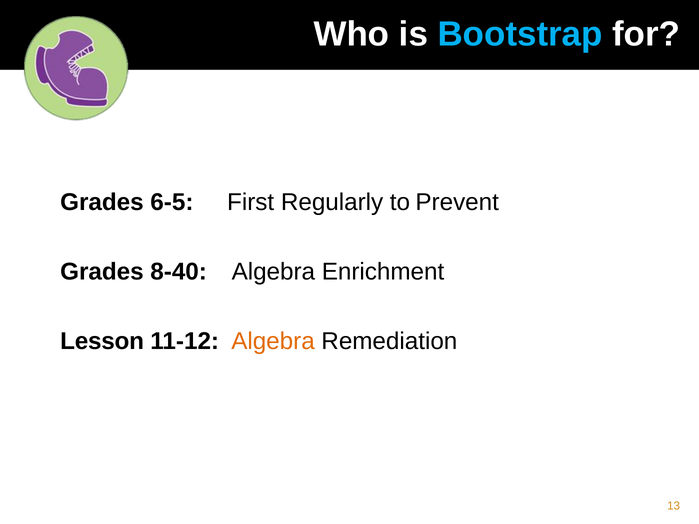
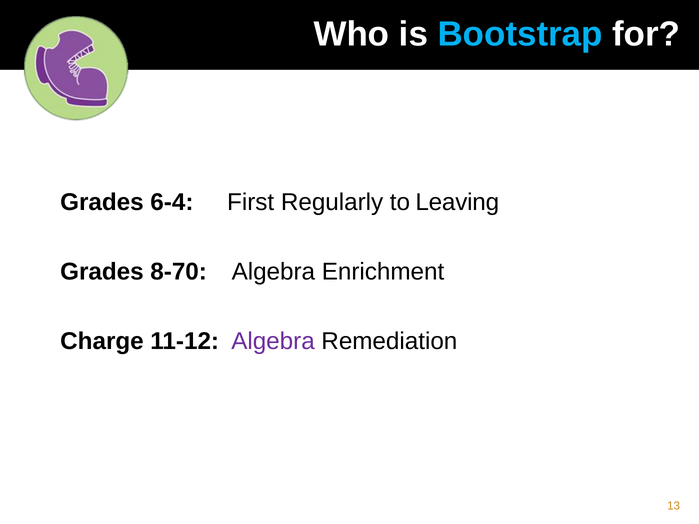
6-5: 6-5 -> 6-4
Prevent: Prevent -> Leaving
8-40: 8-40 -> 8-70
Lesson: Lesson -> Charge
Algebra at (273, 341) colour: orange -> purple
